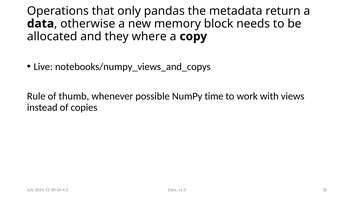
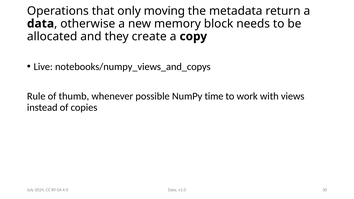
pandas: pandas -> moving
where: where -> create
